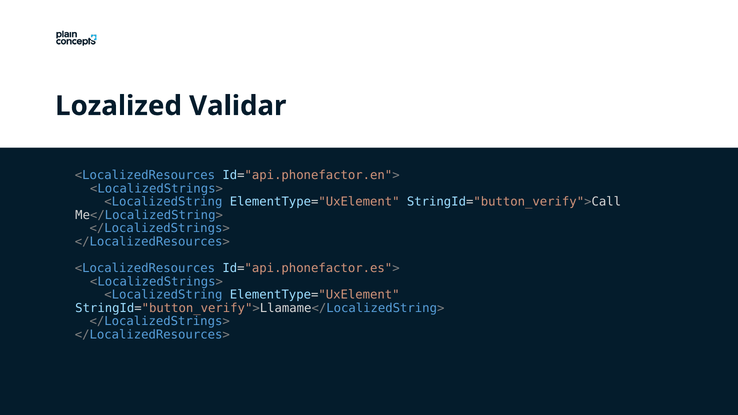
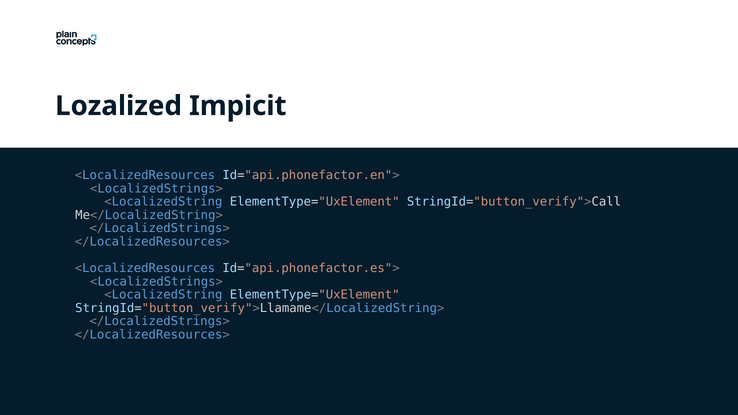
Validar: Validar -> Impicit
